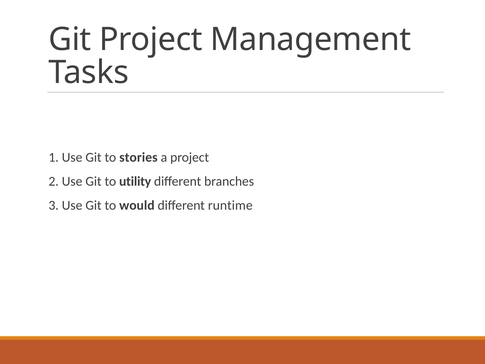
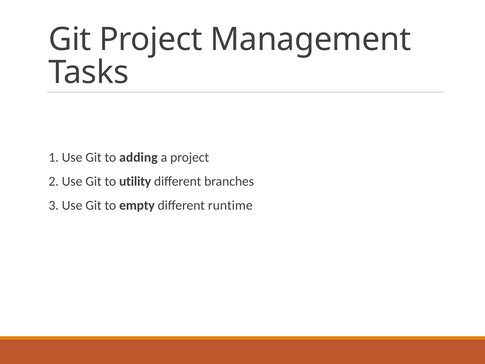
stories: stories -> adding
would: would -> empty
